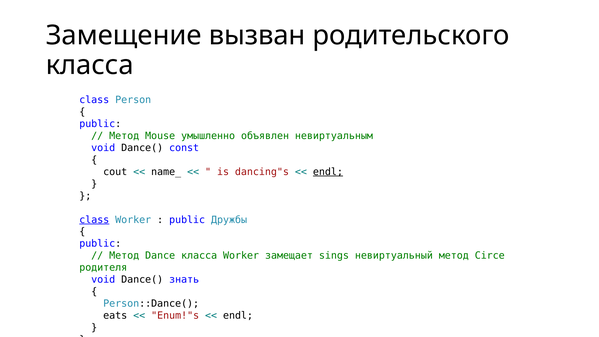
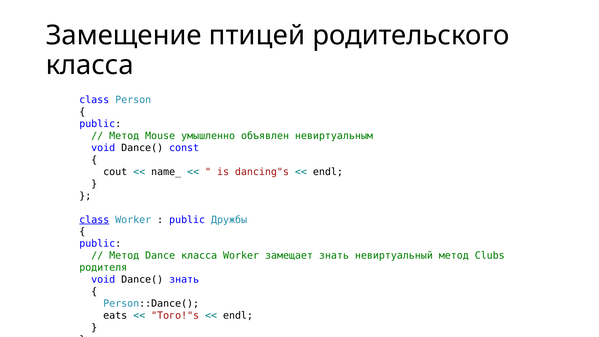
вызван: вызван -> птицей
endl at (328, 172) underline: present -> none
замещает sings: sings -> знать
Circe: Circe -> Clubs
Enum!"s: Enum!"s -> Того!"s
